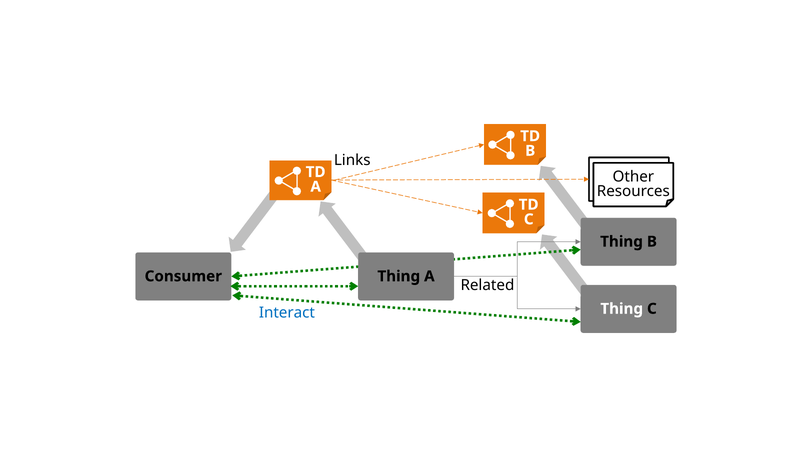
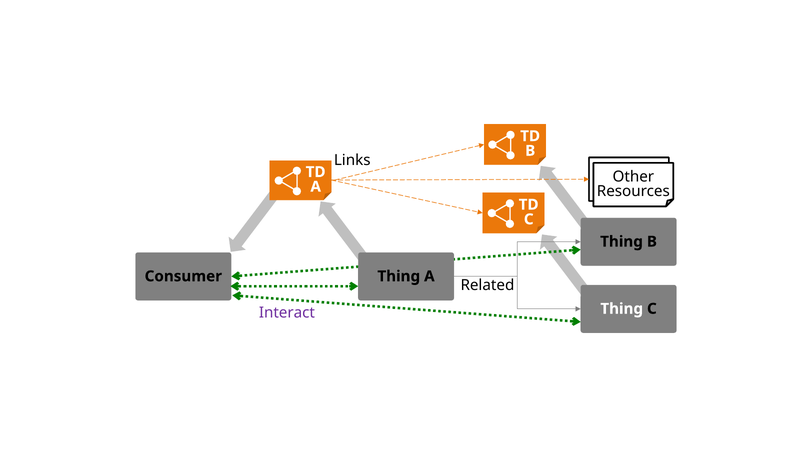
Interact colour: blue -> purple
